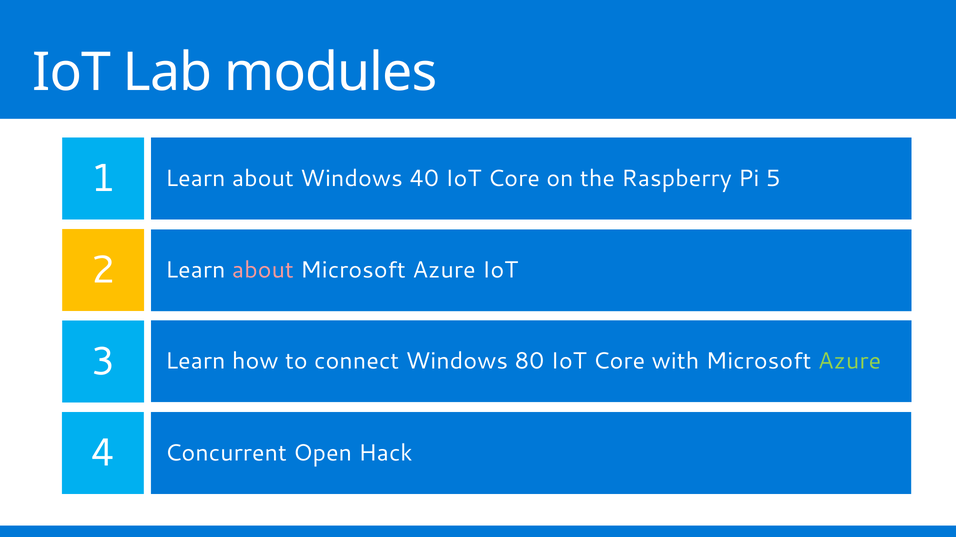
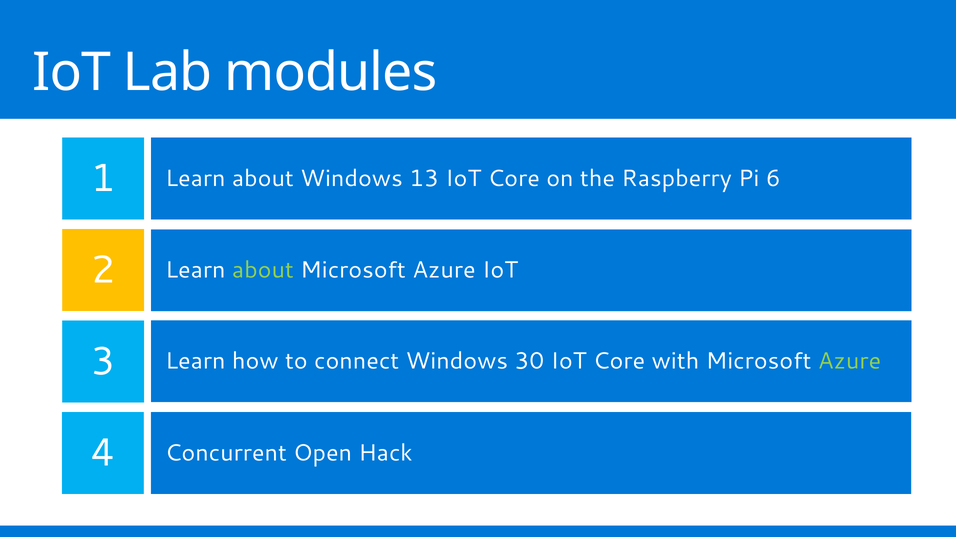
40: 40 -> 13
5: 5 -> 6
about at (263, 271) colour: pink -> light green
80: 80 -> 30
